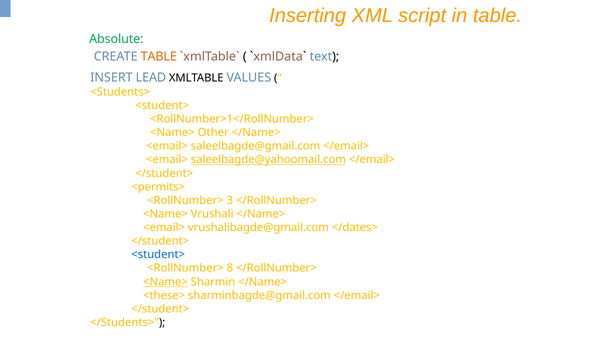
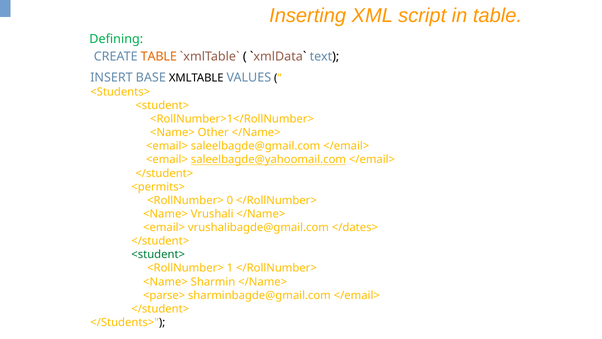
Absolute: Absolute -> Defining
LEAD: LEAD -> BASE
3: 3 -> 0
<student> at (158, 254) colour: blue -> green
8: 8 -> 1
<Name> at (165, 281) underline: present -> none
<these>: <these> -> <parse>
